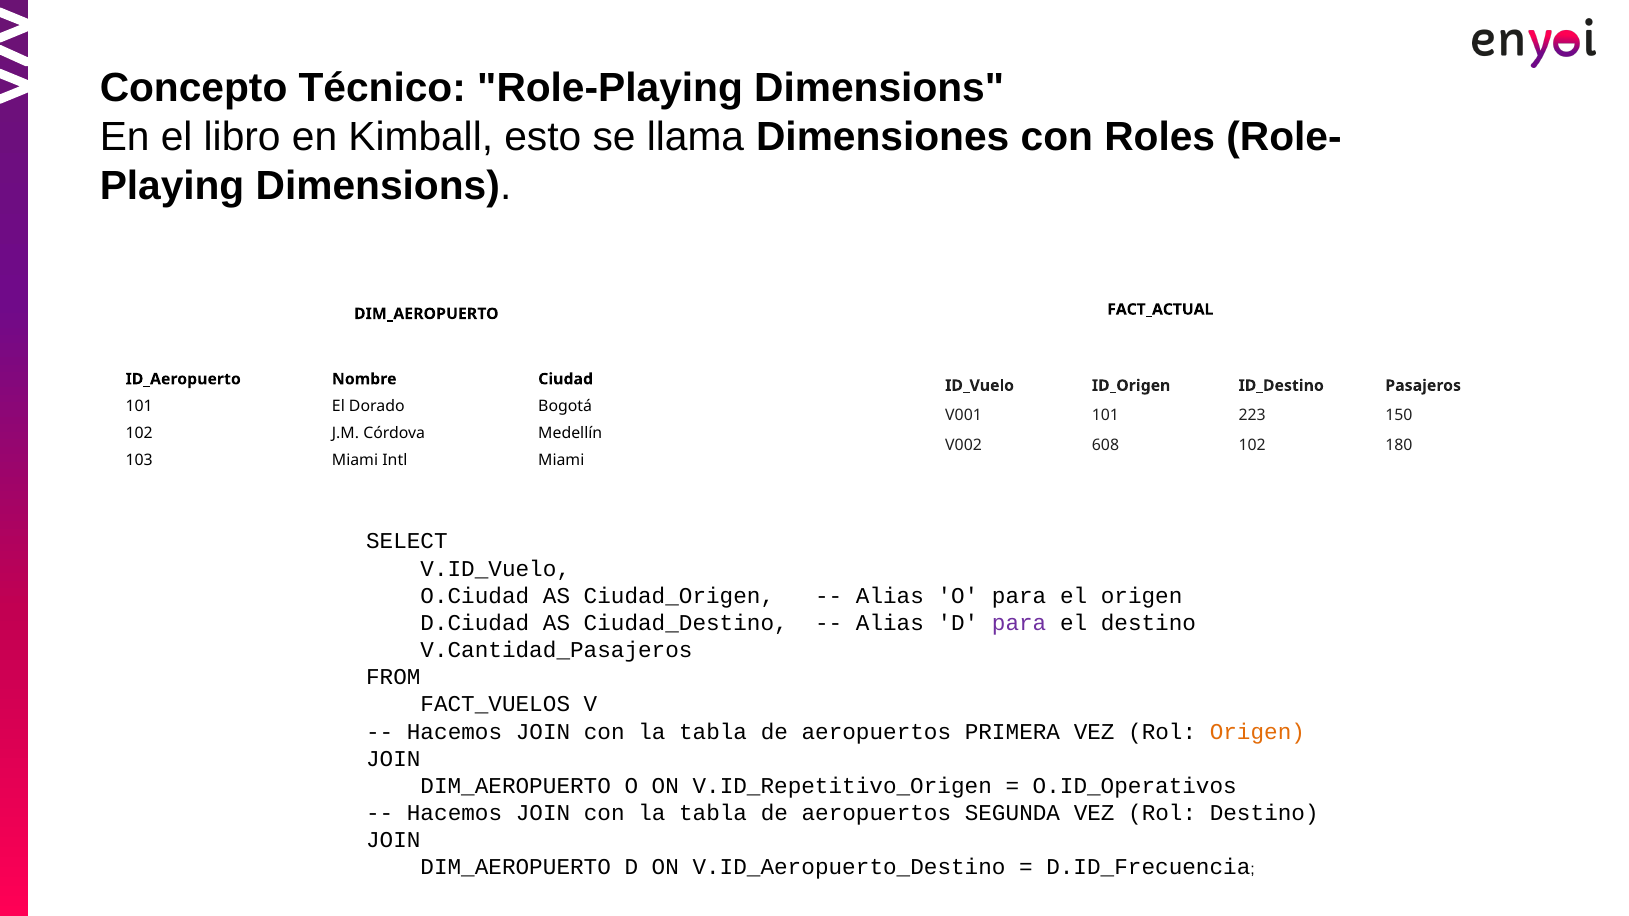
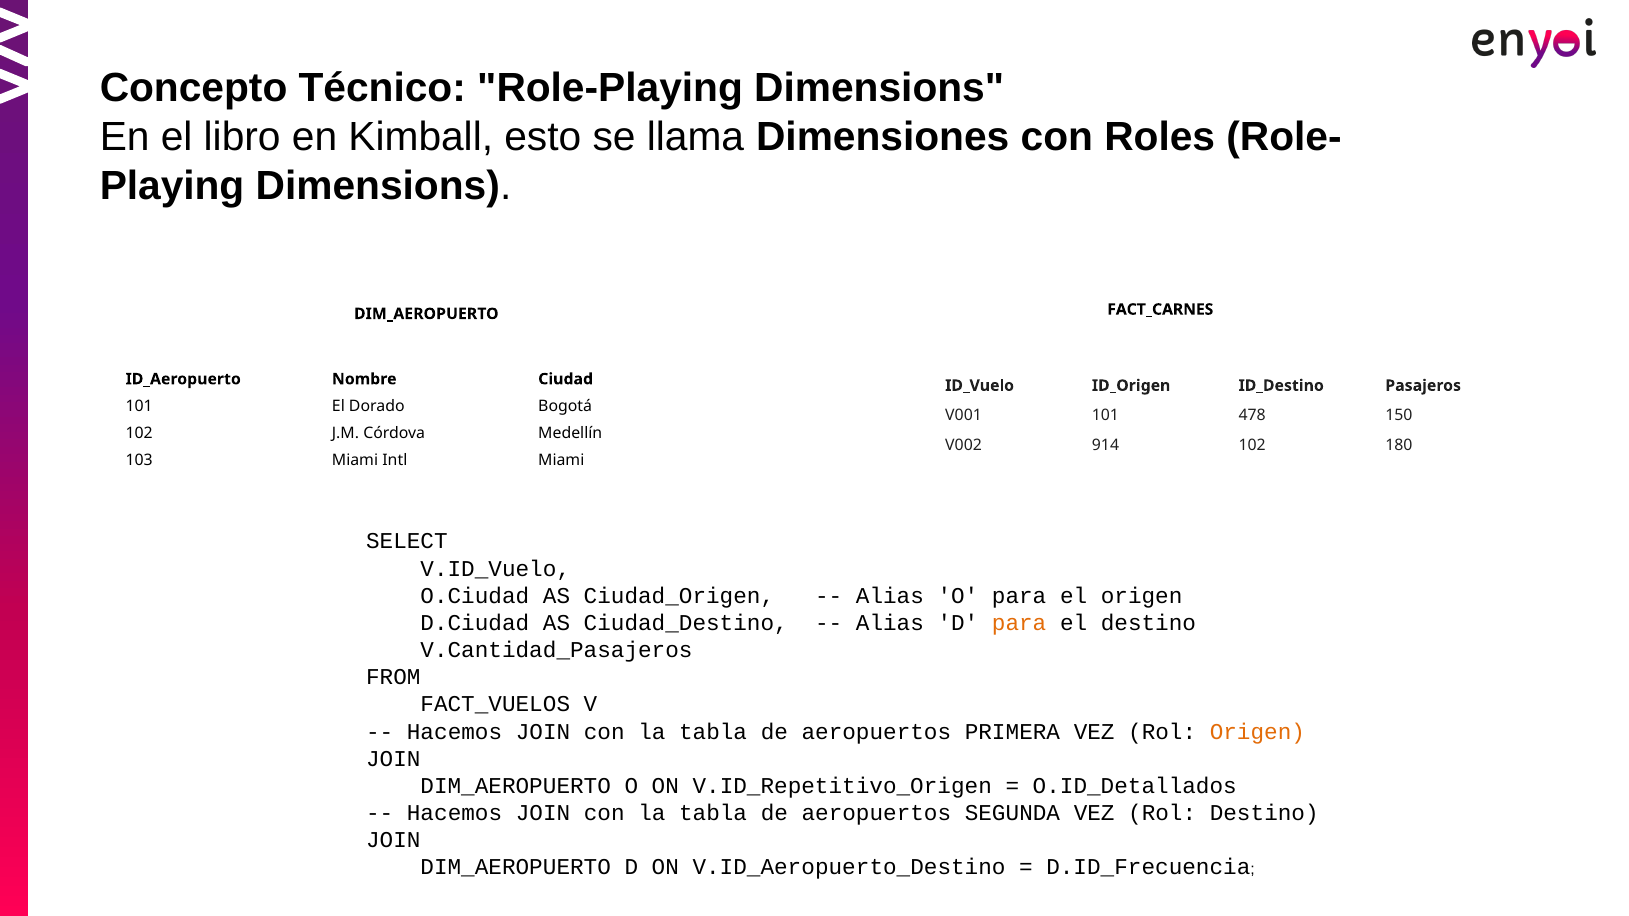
FACT_ACTUAL: FACT_ACTUAL -> FACT_CARNES
223: 223 -> 478
608: 608 -> 914
para at (1019, 623) colour: purple -> orange
O.ID_Operativos: O.ID_Operativos -> O.ID_Detallados
